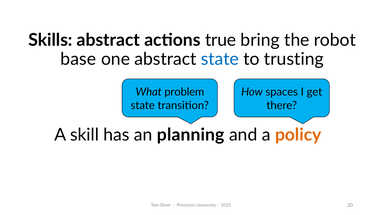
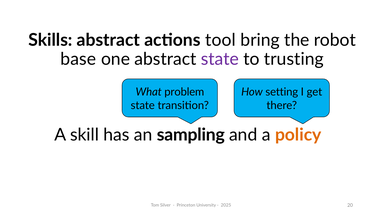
true: true -> tool
state at (220, 59) colour: blue -> purple
spaces: spaces -> setting
planning: planning -> sampling
